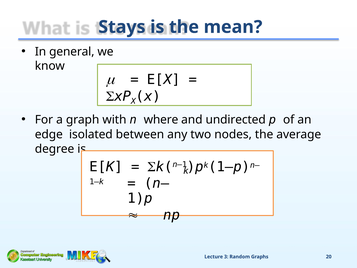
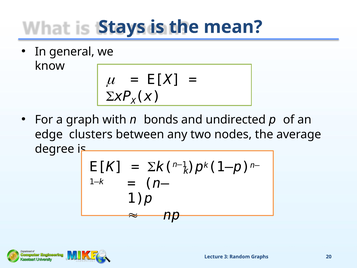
where: where -> bonds
isolated: isolated -> clusters
